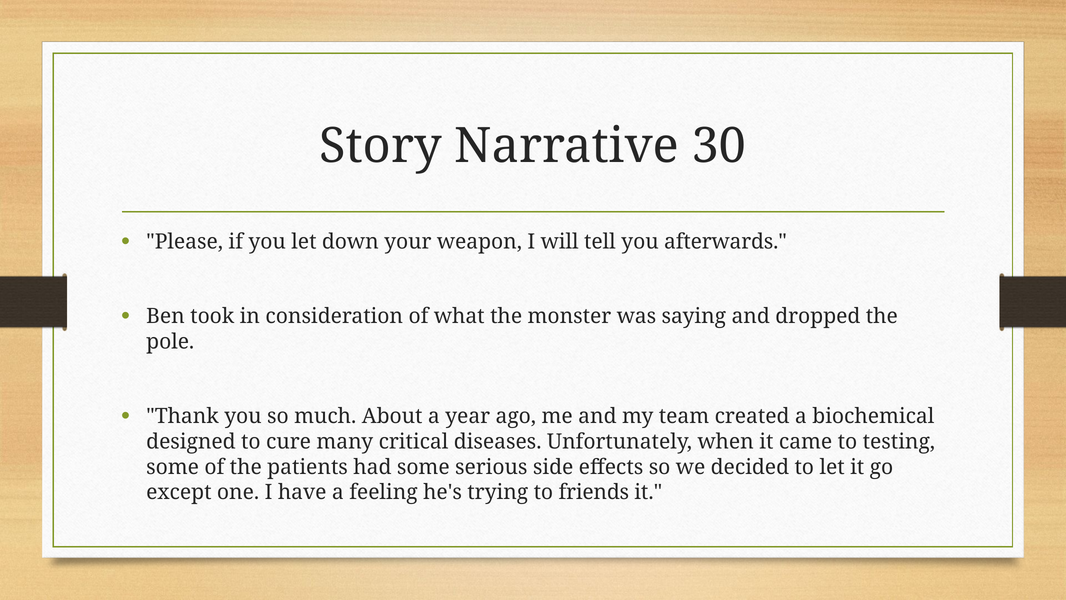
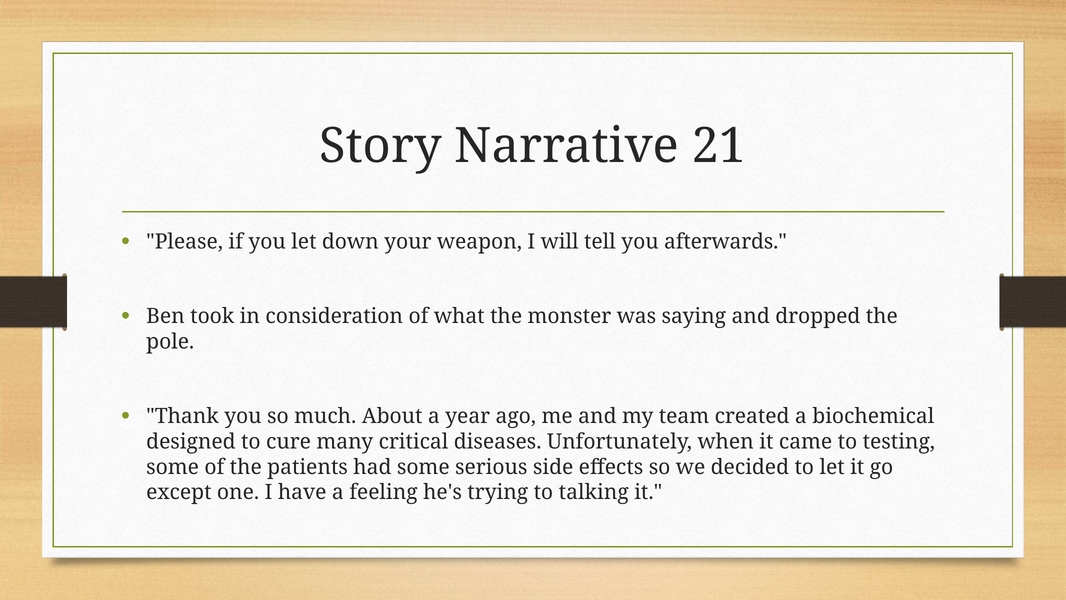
30: 30 -> 21
friends: friends -> talking
